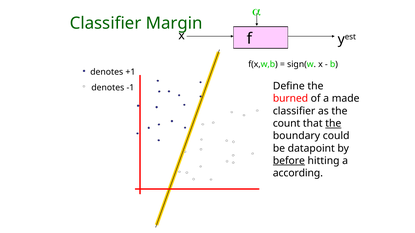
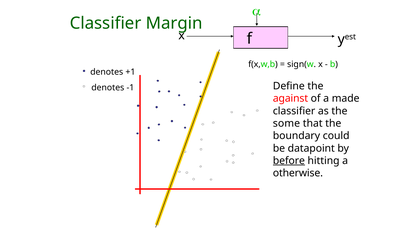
burned: burned -> against
count: count -> some
the at (333, 124) underline: present -> none
according: according -> otherwise
